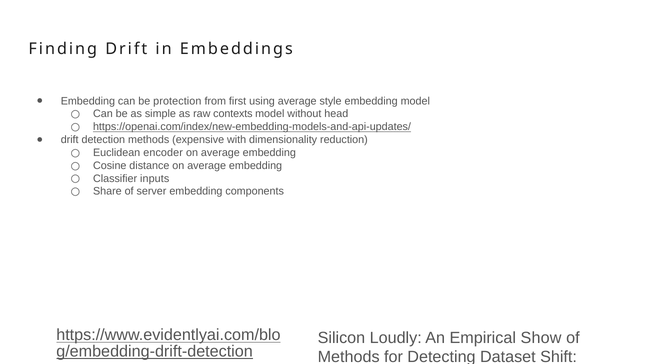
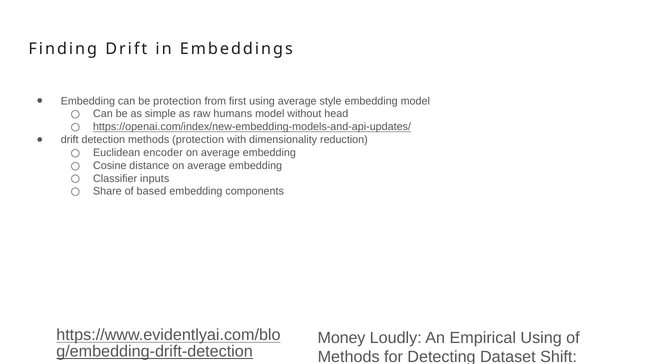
contexts: contexts -> humans
methods expensive: expensive -> protection
server: server -> based
Silicon: Silicon -> Money
Empirical Show: Show -> Using
